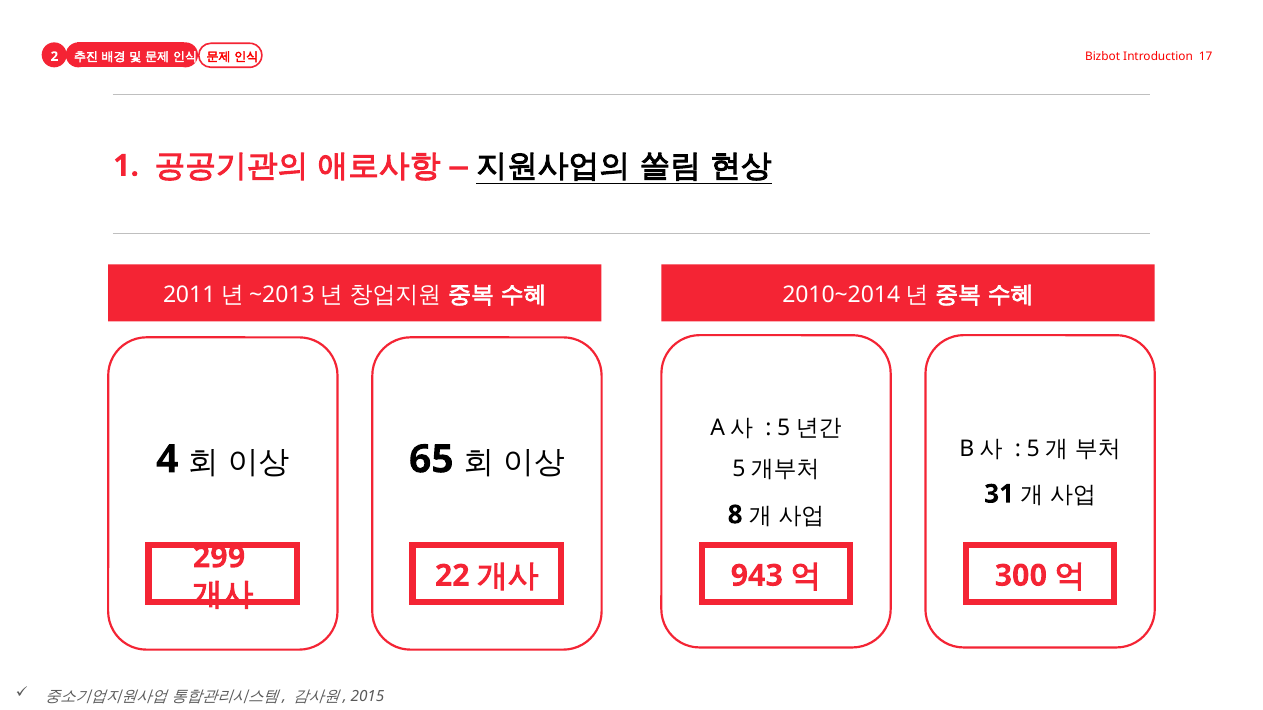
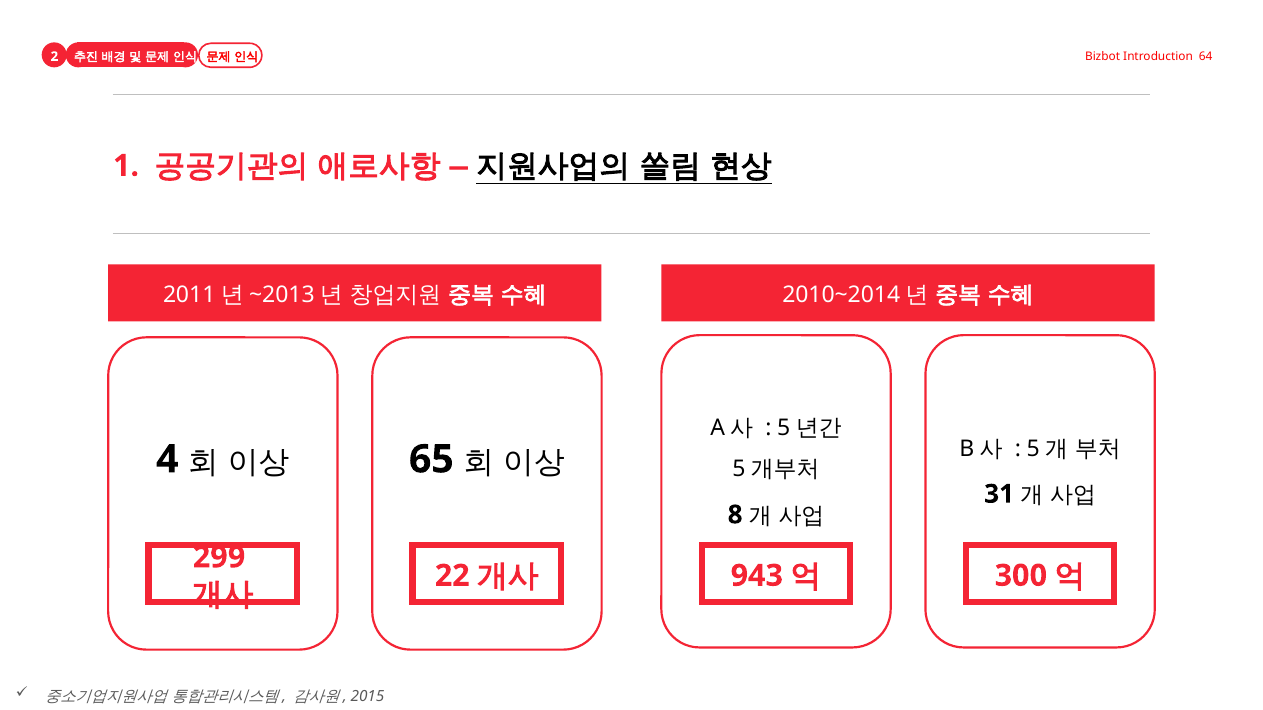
17: 17 -> 64
